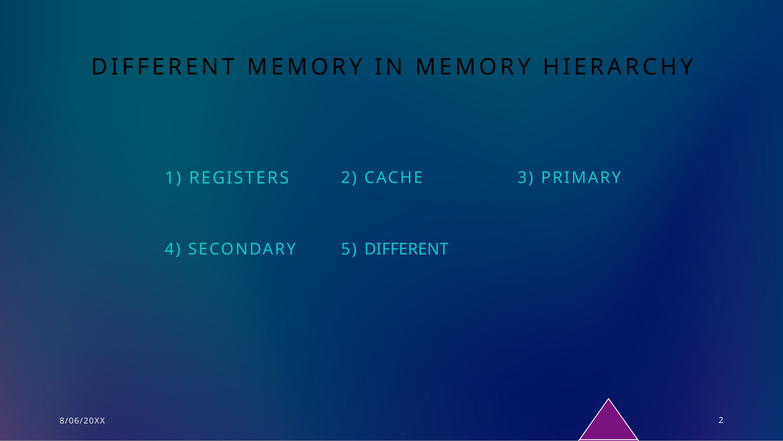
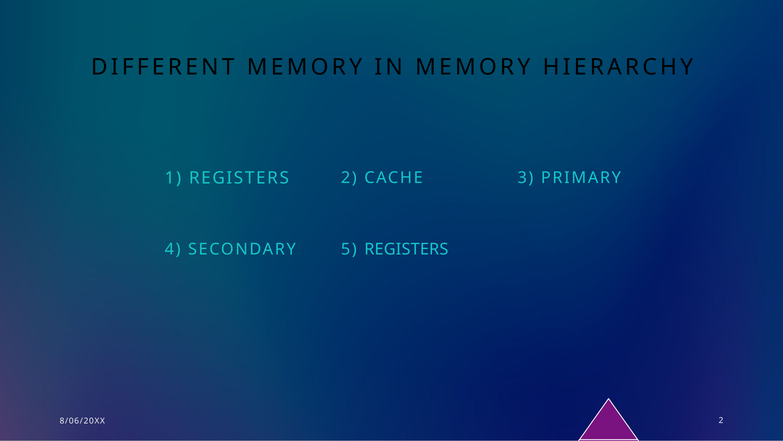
5 DIFFERENT: DIFFERENT -> REGISTERS
